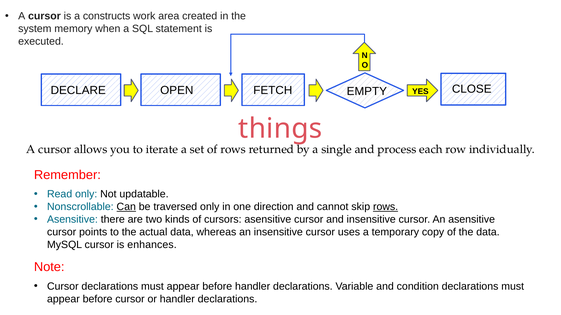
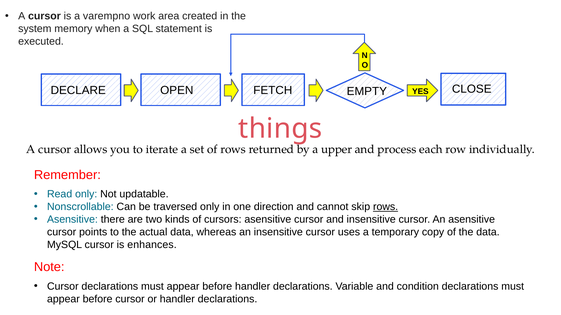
constructs: constructs -> varempno
single: single -> upper
Can underline: present -> none
